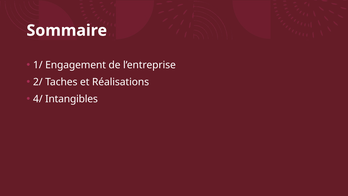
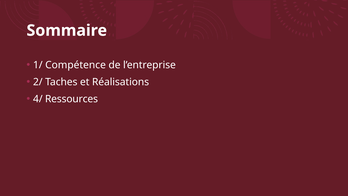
Engagement: Engagement -> Compétence
Intangibles: Intangibles -> Ressources
